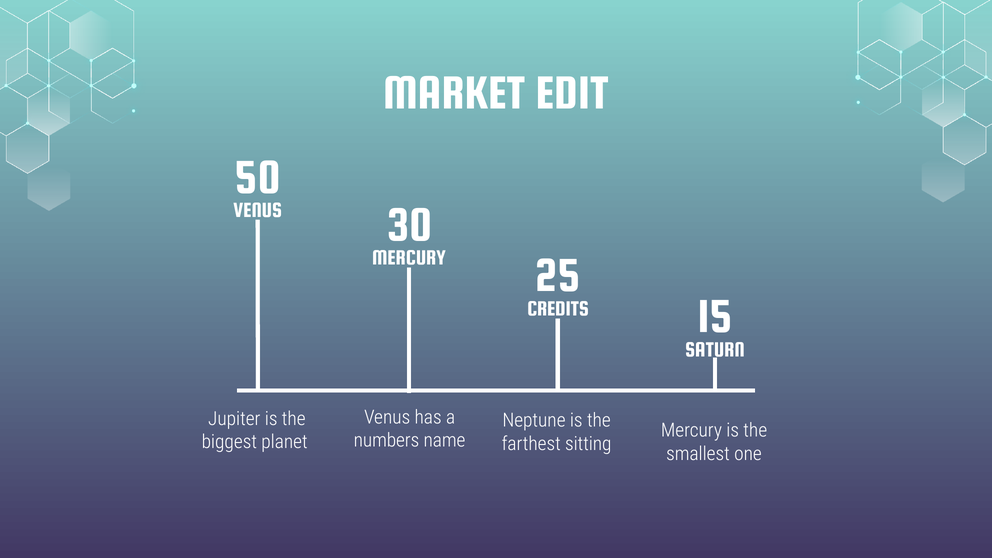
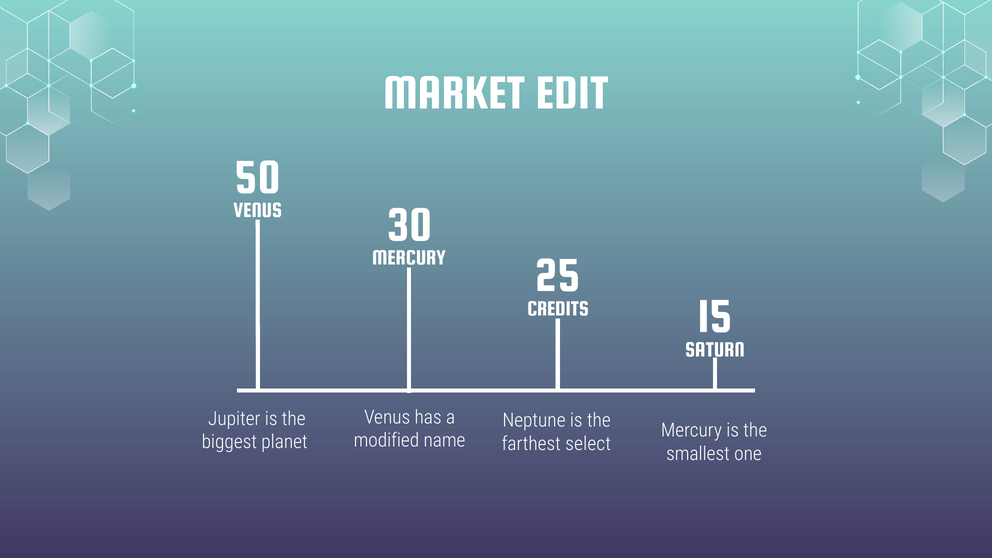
numbers: numbers -> modified
sitting: sitting -> select
